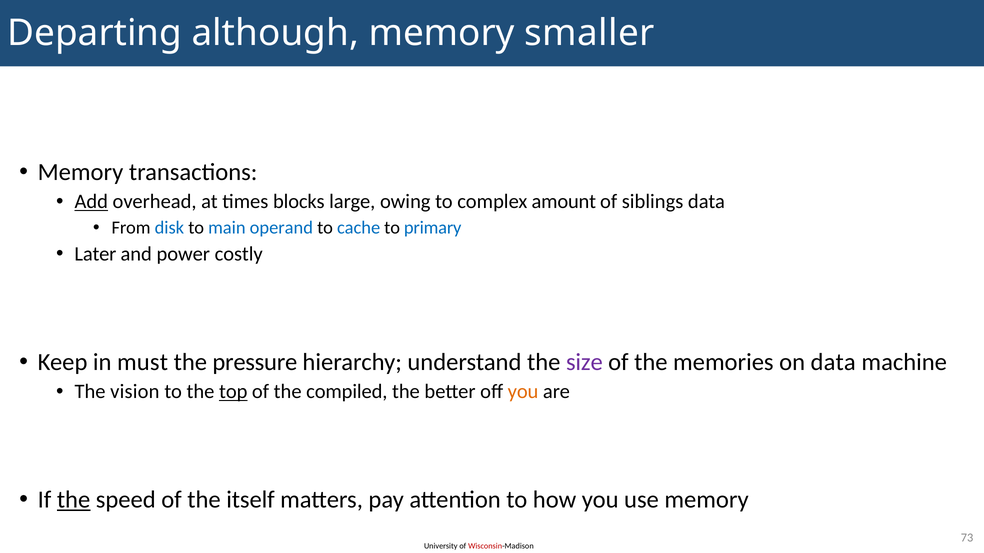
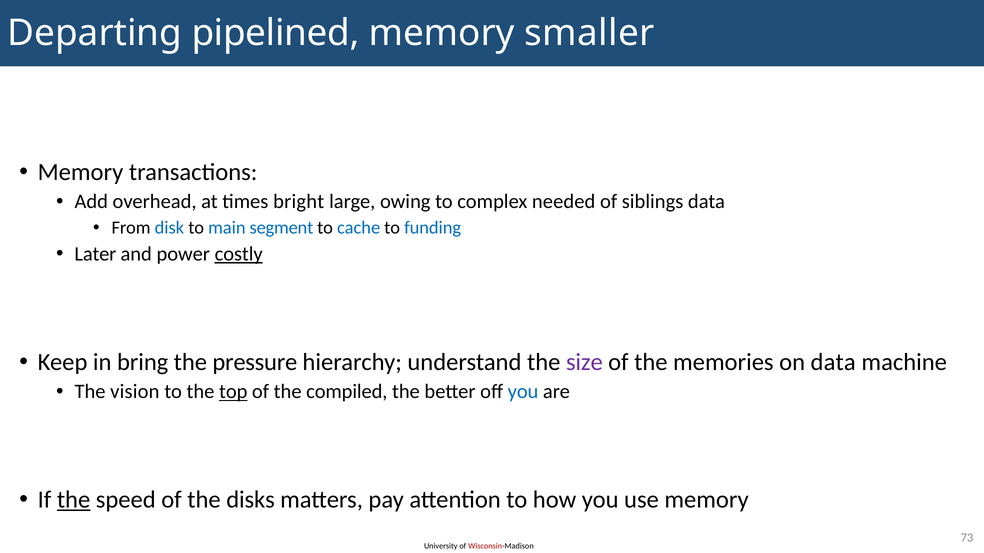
although: although -> pipelined
Add underline: present -> none
blocks: blocks -> bright
amount: amount -> needed
operand: operand -> segment
primary: primary -> funding
costly underline: none -> present
must: must -> bring
you at (523, 392) colour: orange -> blue
itself: itself -> disks
